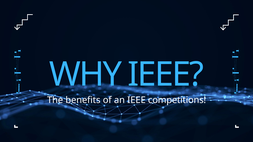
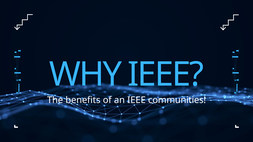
competitions: competitions -> communities
